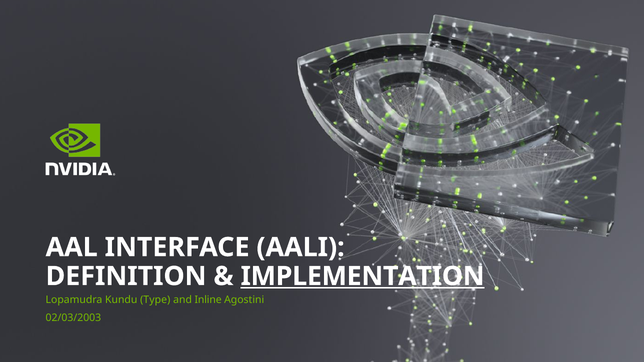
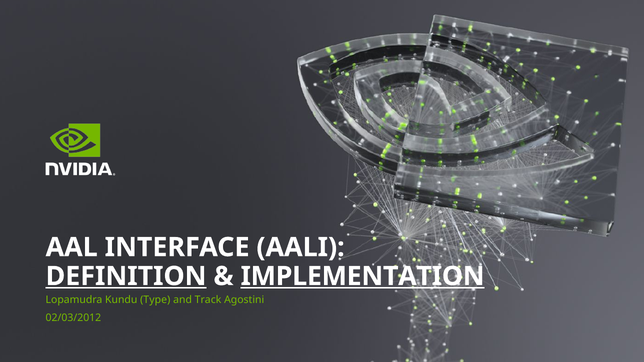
DEFINITION underline: none -> present
Inline: Inline -> Track
02/03/2003: 02/03/2003 -> 02/03/2012
